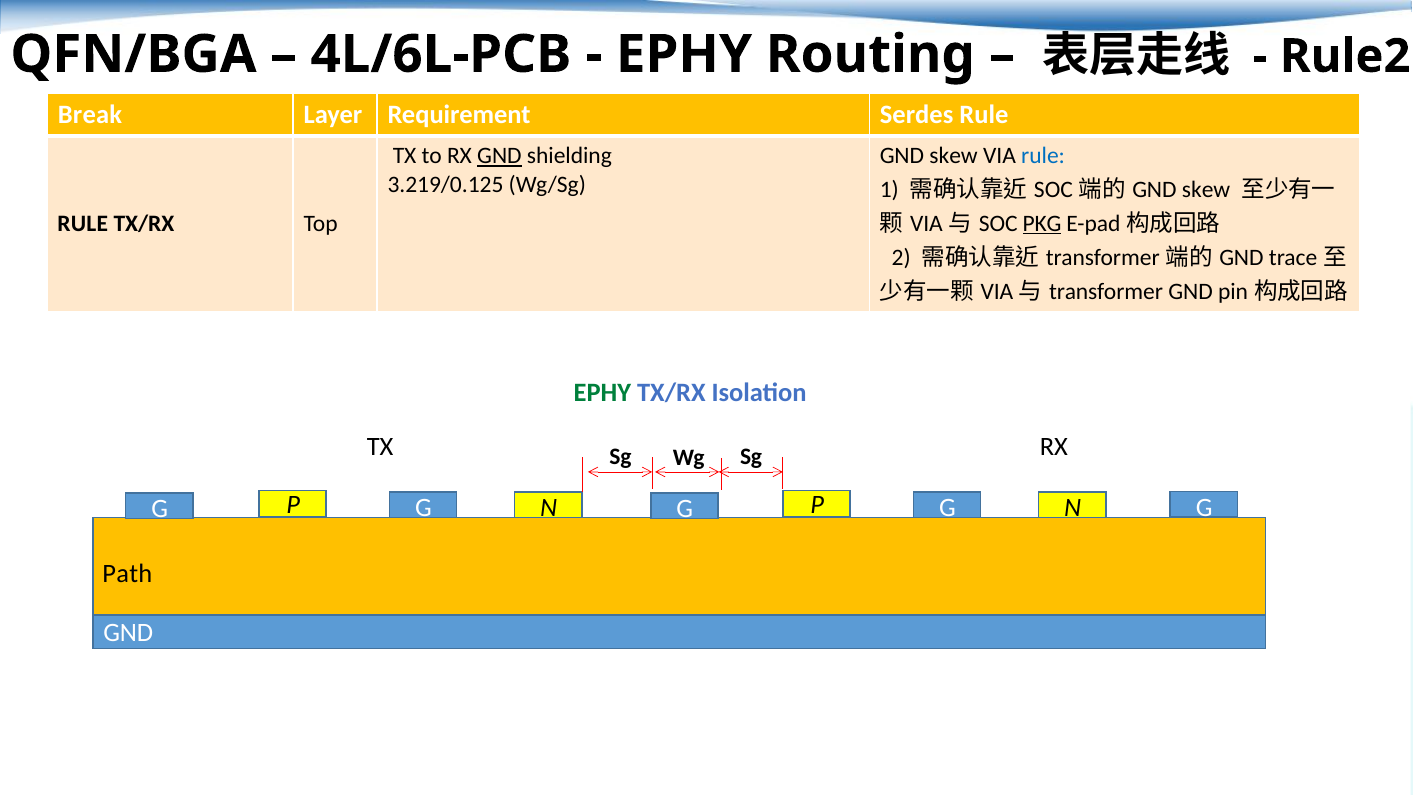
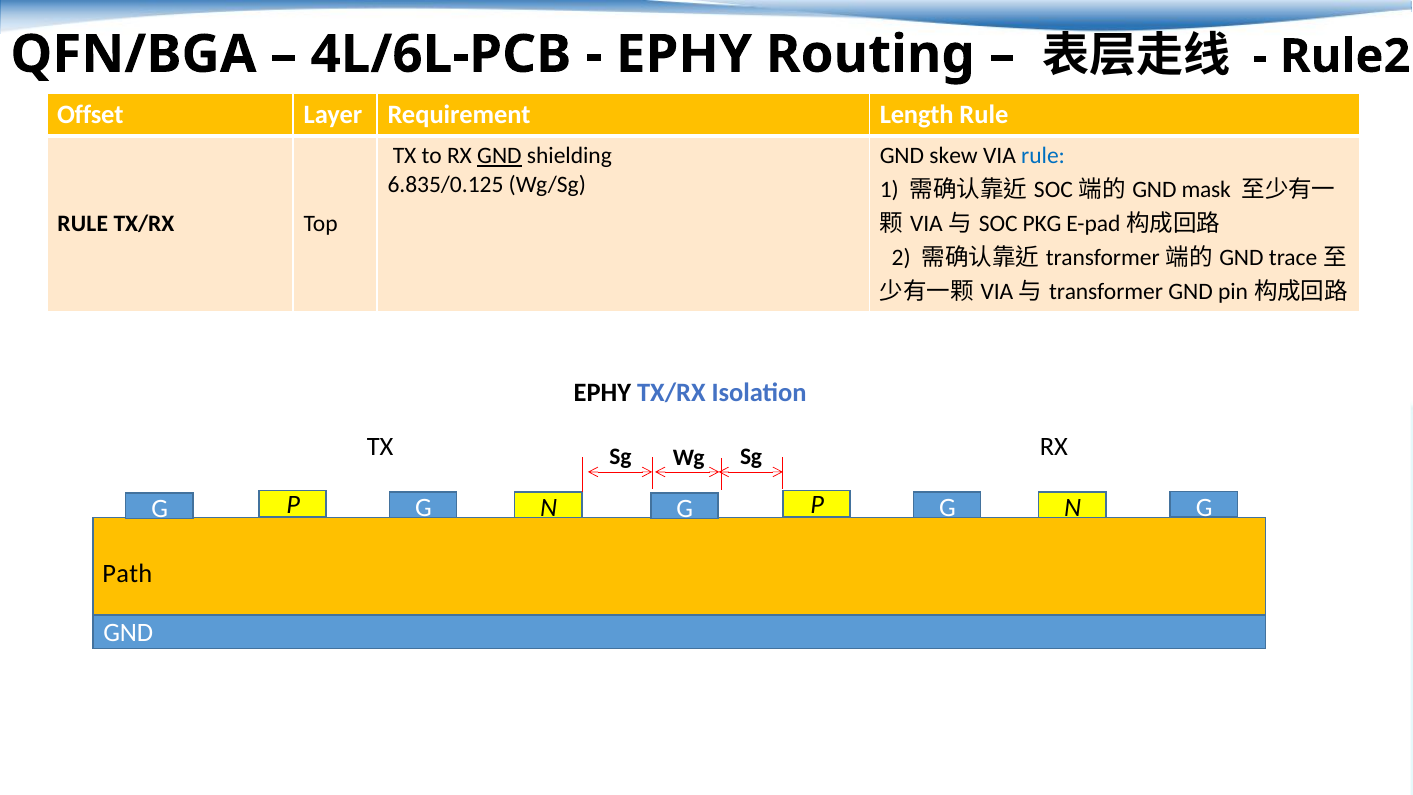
Break: Break -> Offset
Serdes: Serdes -> Length
3.219/0.125: 3.219/0.125 -> 6.835/0.125
skew at (1206, 190): skew -> mask
PKG underline: present -> none
EPHY at (602, 392) colour: green -> black
